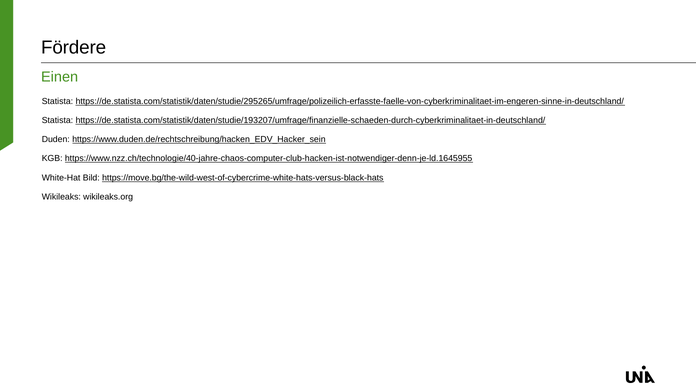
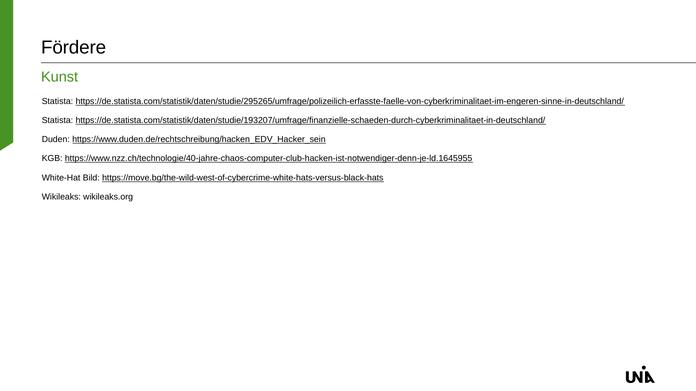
Einen: Einen -> Kunst
